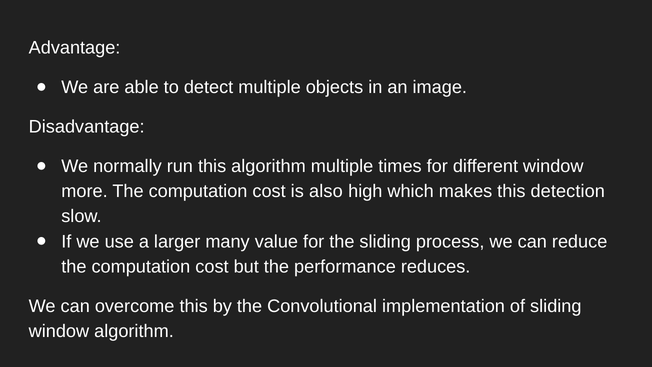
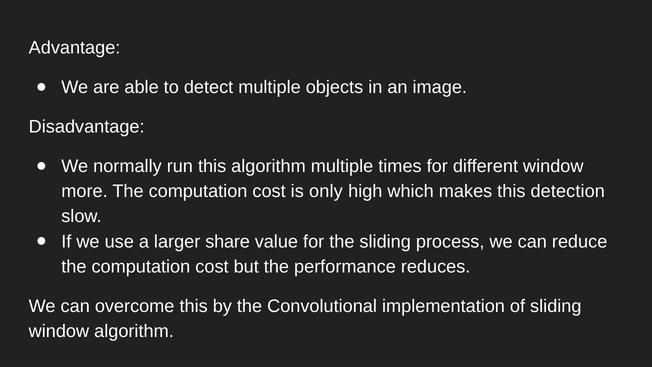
also: also -> only
many: many -> share
